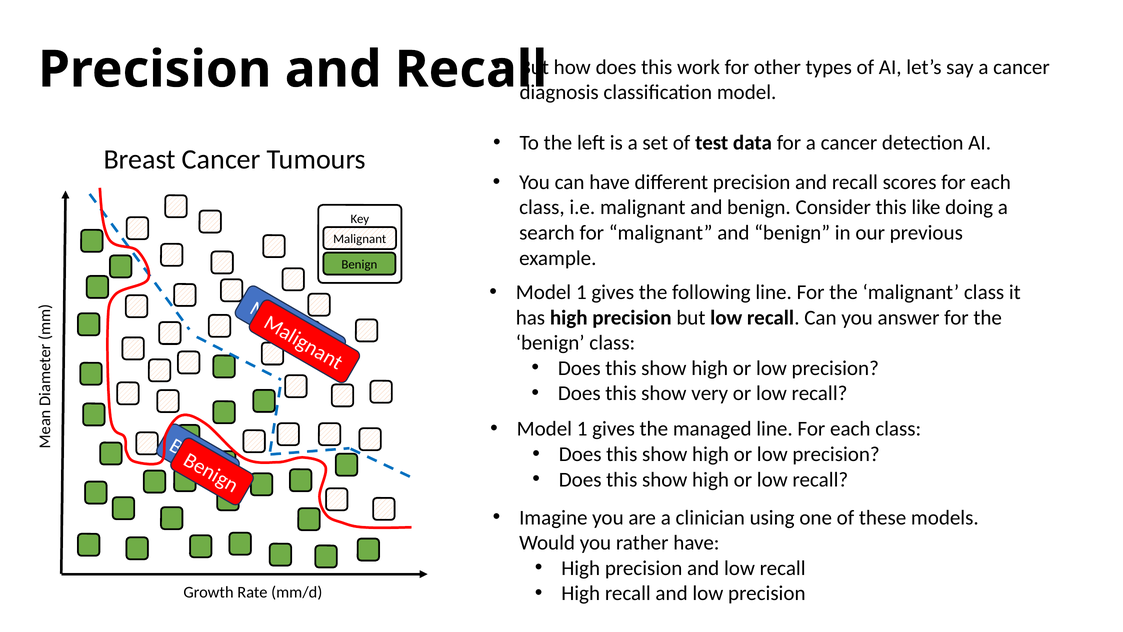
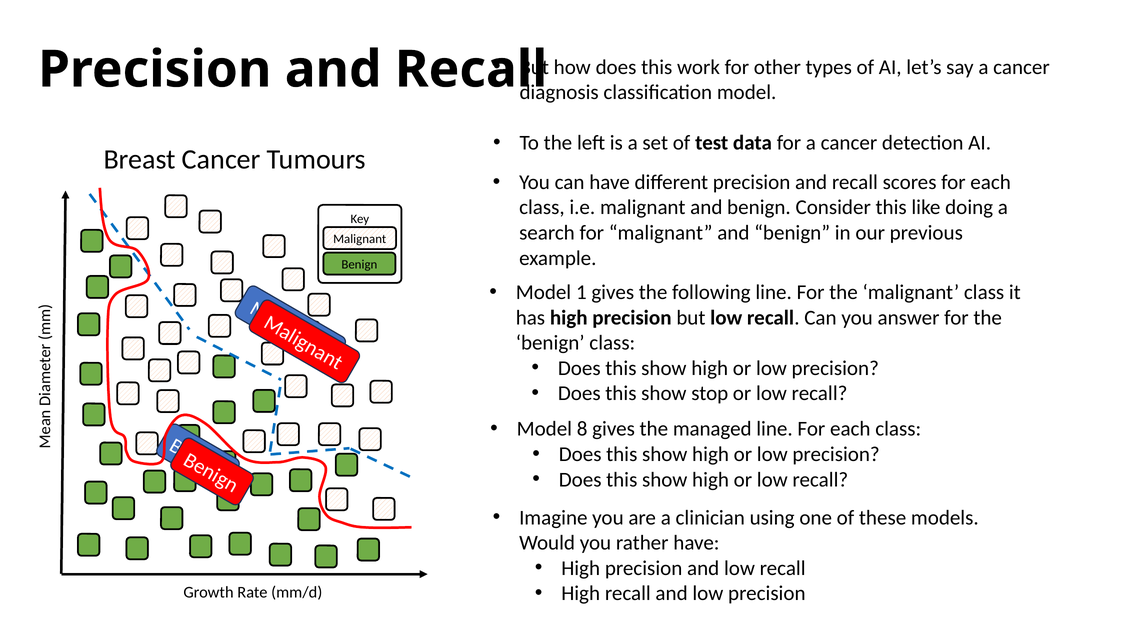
very: very -> stop
1 at (582, 429): 1 -> 8
